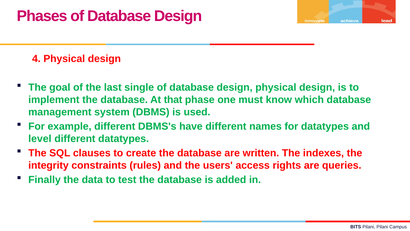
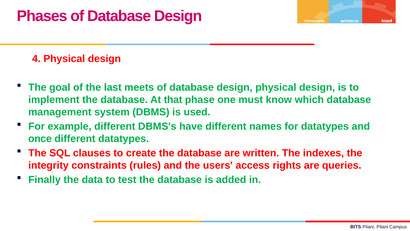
single: single -> meets
level: level -> once
